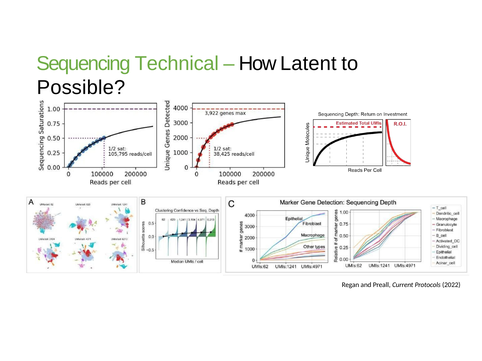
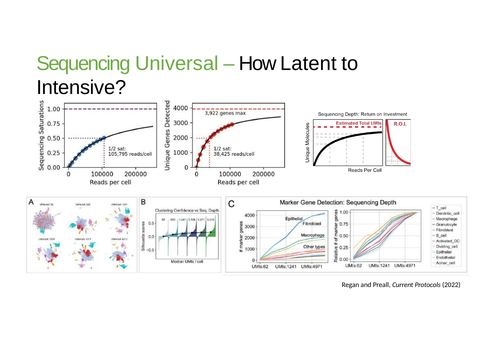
Technical: Technical -> Universal
Possible: Possible -> Intensive
